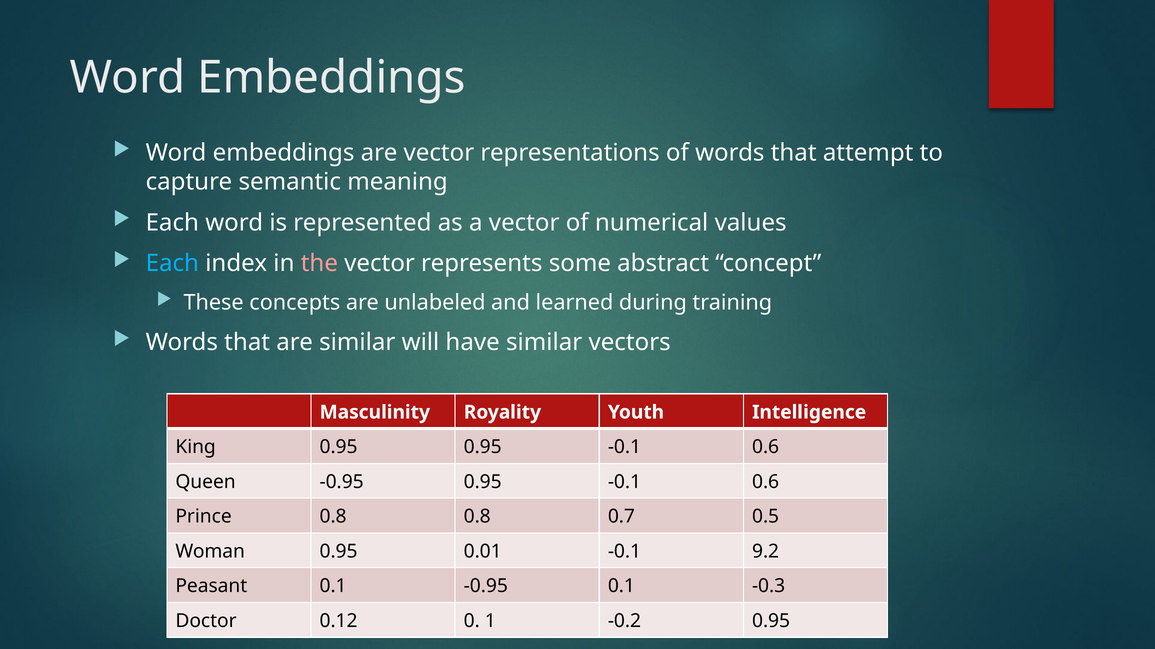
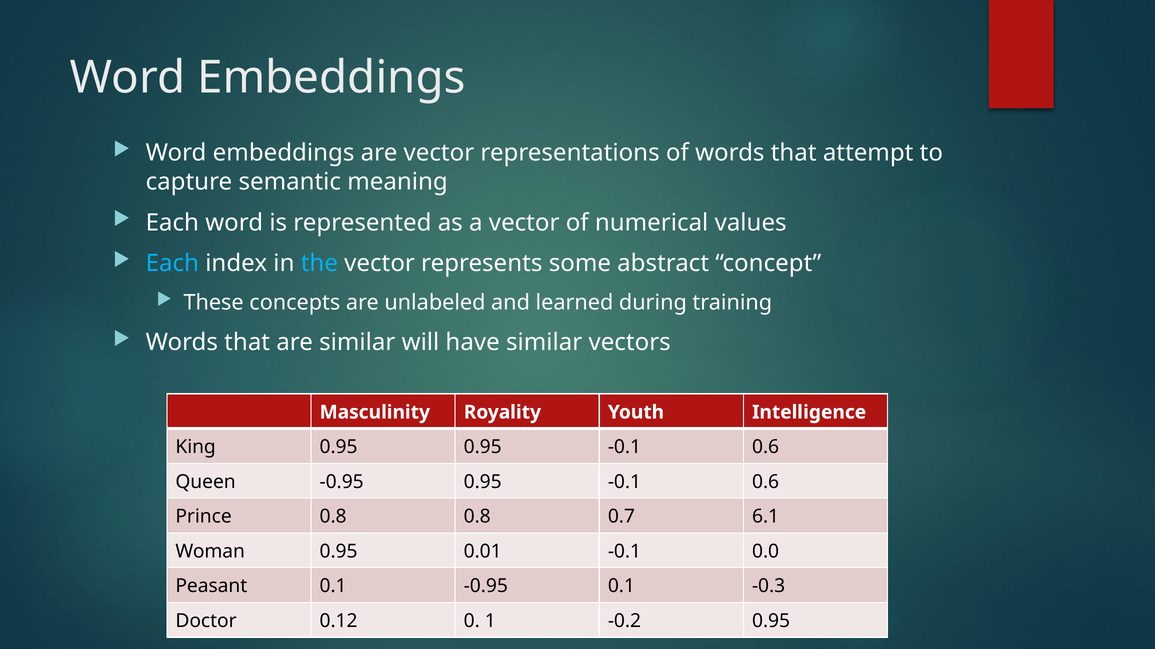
the colour: pink -> light blue
0.5: 0.5 -> 6.1
9.2: 9.2 -> 0.0
